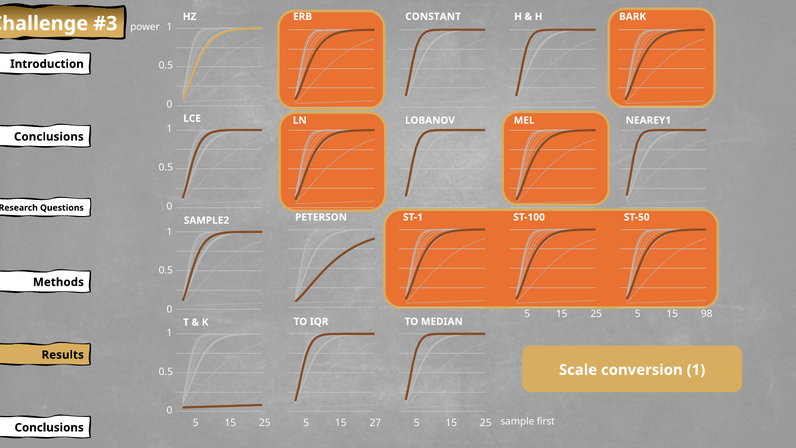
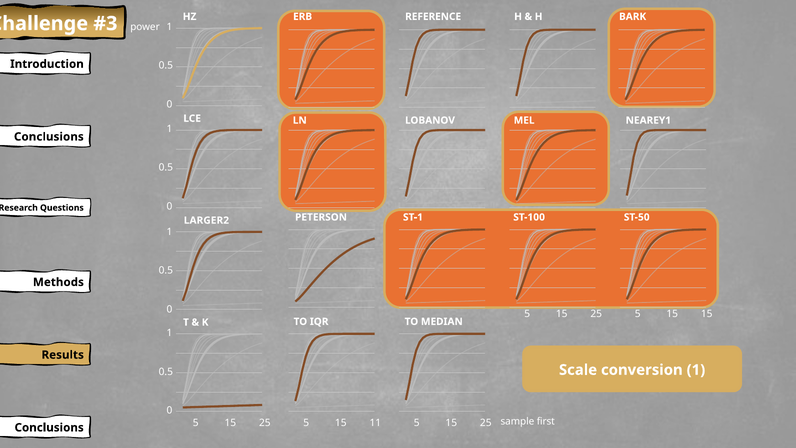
CONSTANT: CONSTANT -> REFERENCE
SAMPLE2: SAMPLE2 -> LARGER2
15 98: 98 -> 15
27: 27 -> 11
